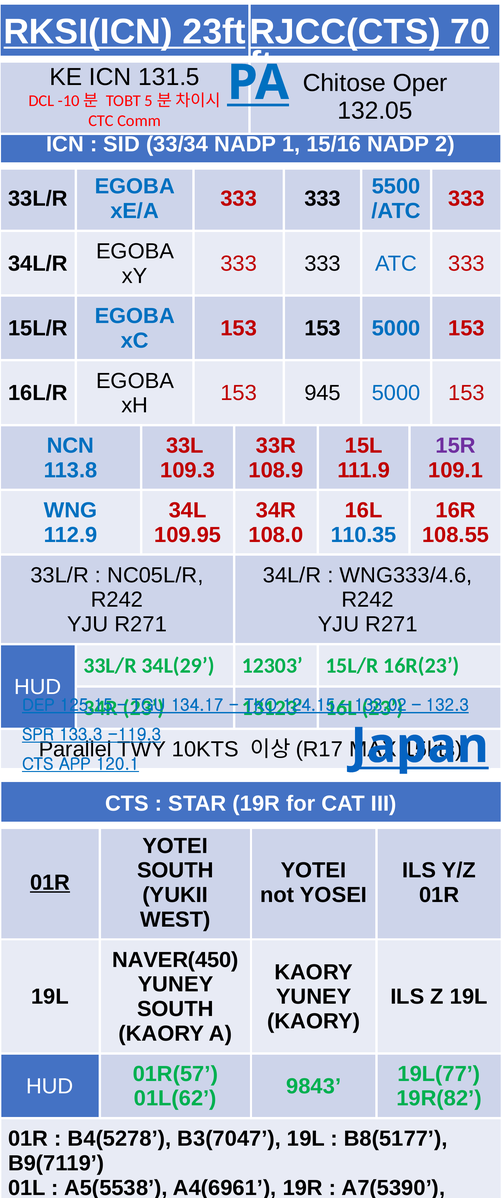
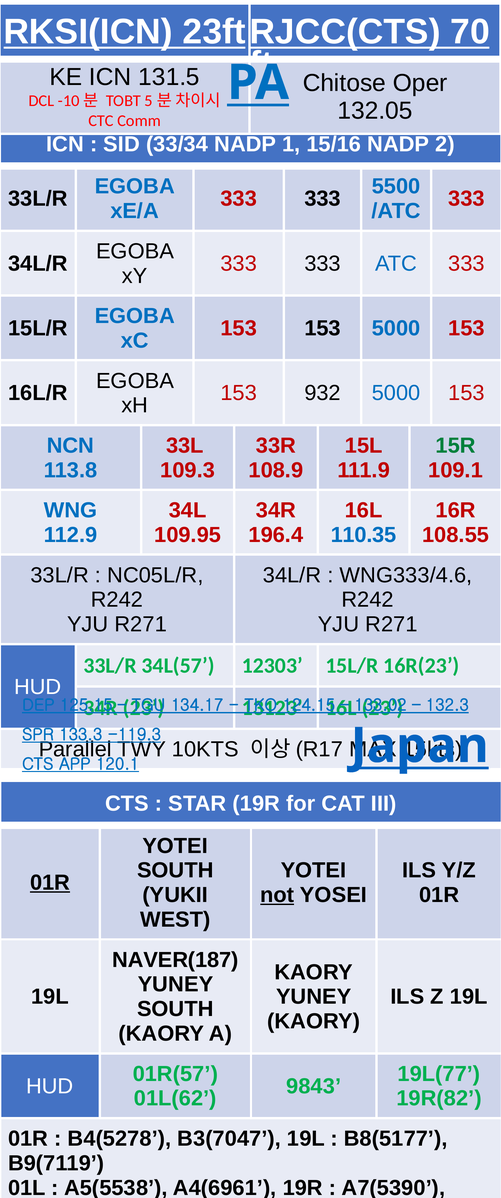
945: 945 -> 932
15R colour: purple -> green
108.0: 108.0 -> 196.4
34L(29: 34L(29 -> 34L(57
not at (277, 896) underline: none -> present
NAVER(450: NAVER(450 -> NAVER(187
